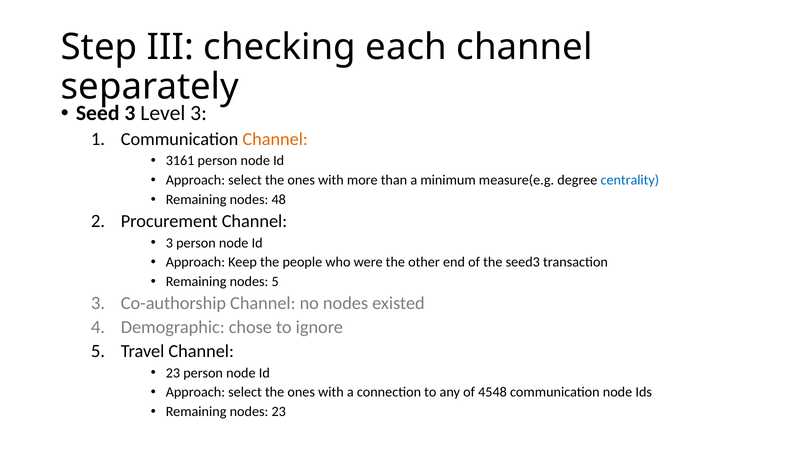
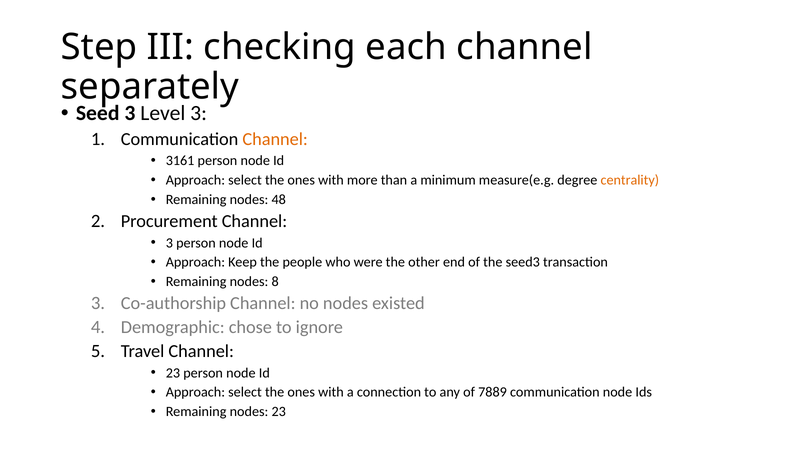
centrality colour: blue -> orange
nodes 5: 5 -> 8
4548: 4548 -> 7889
